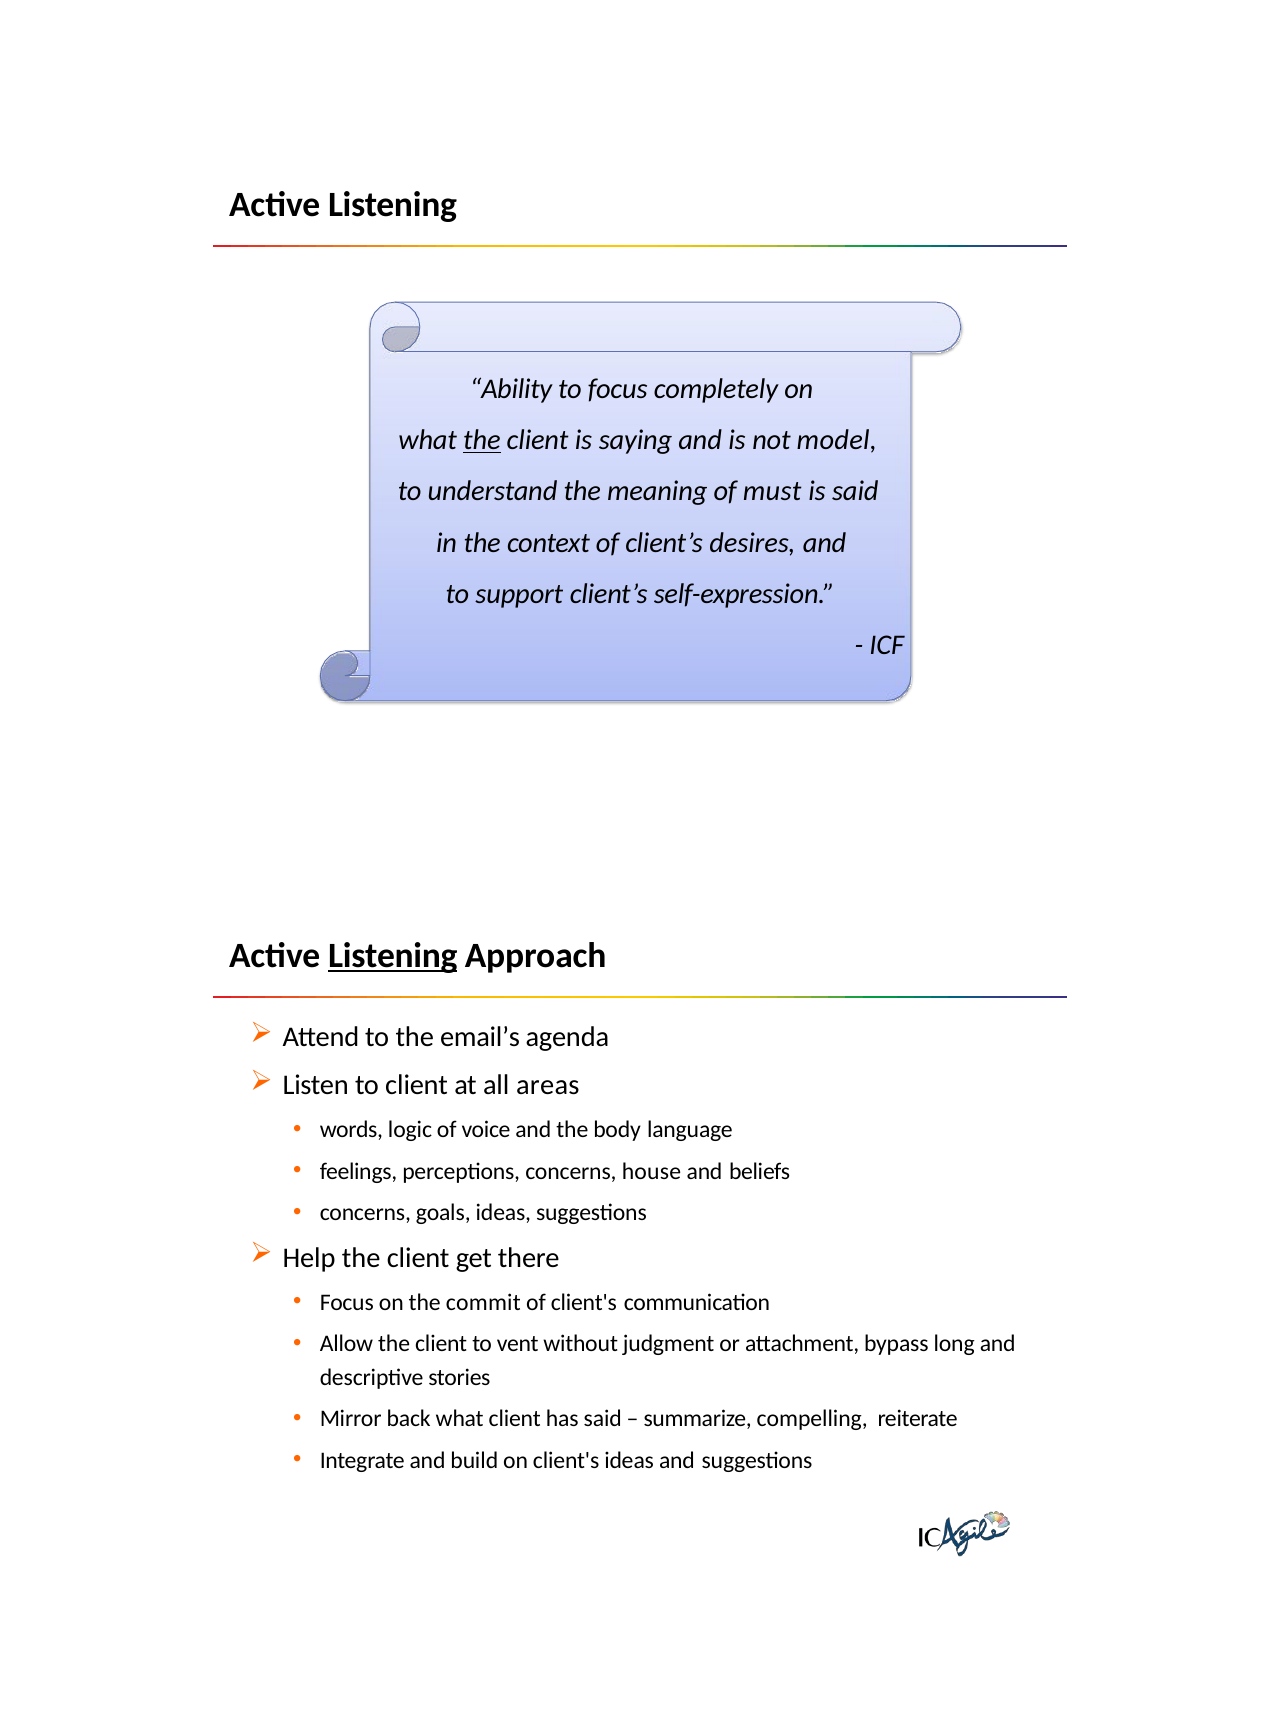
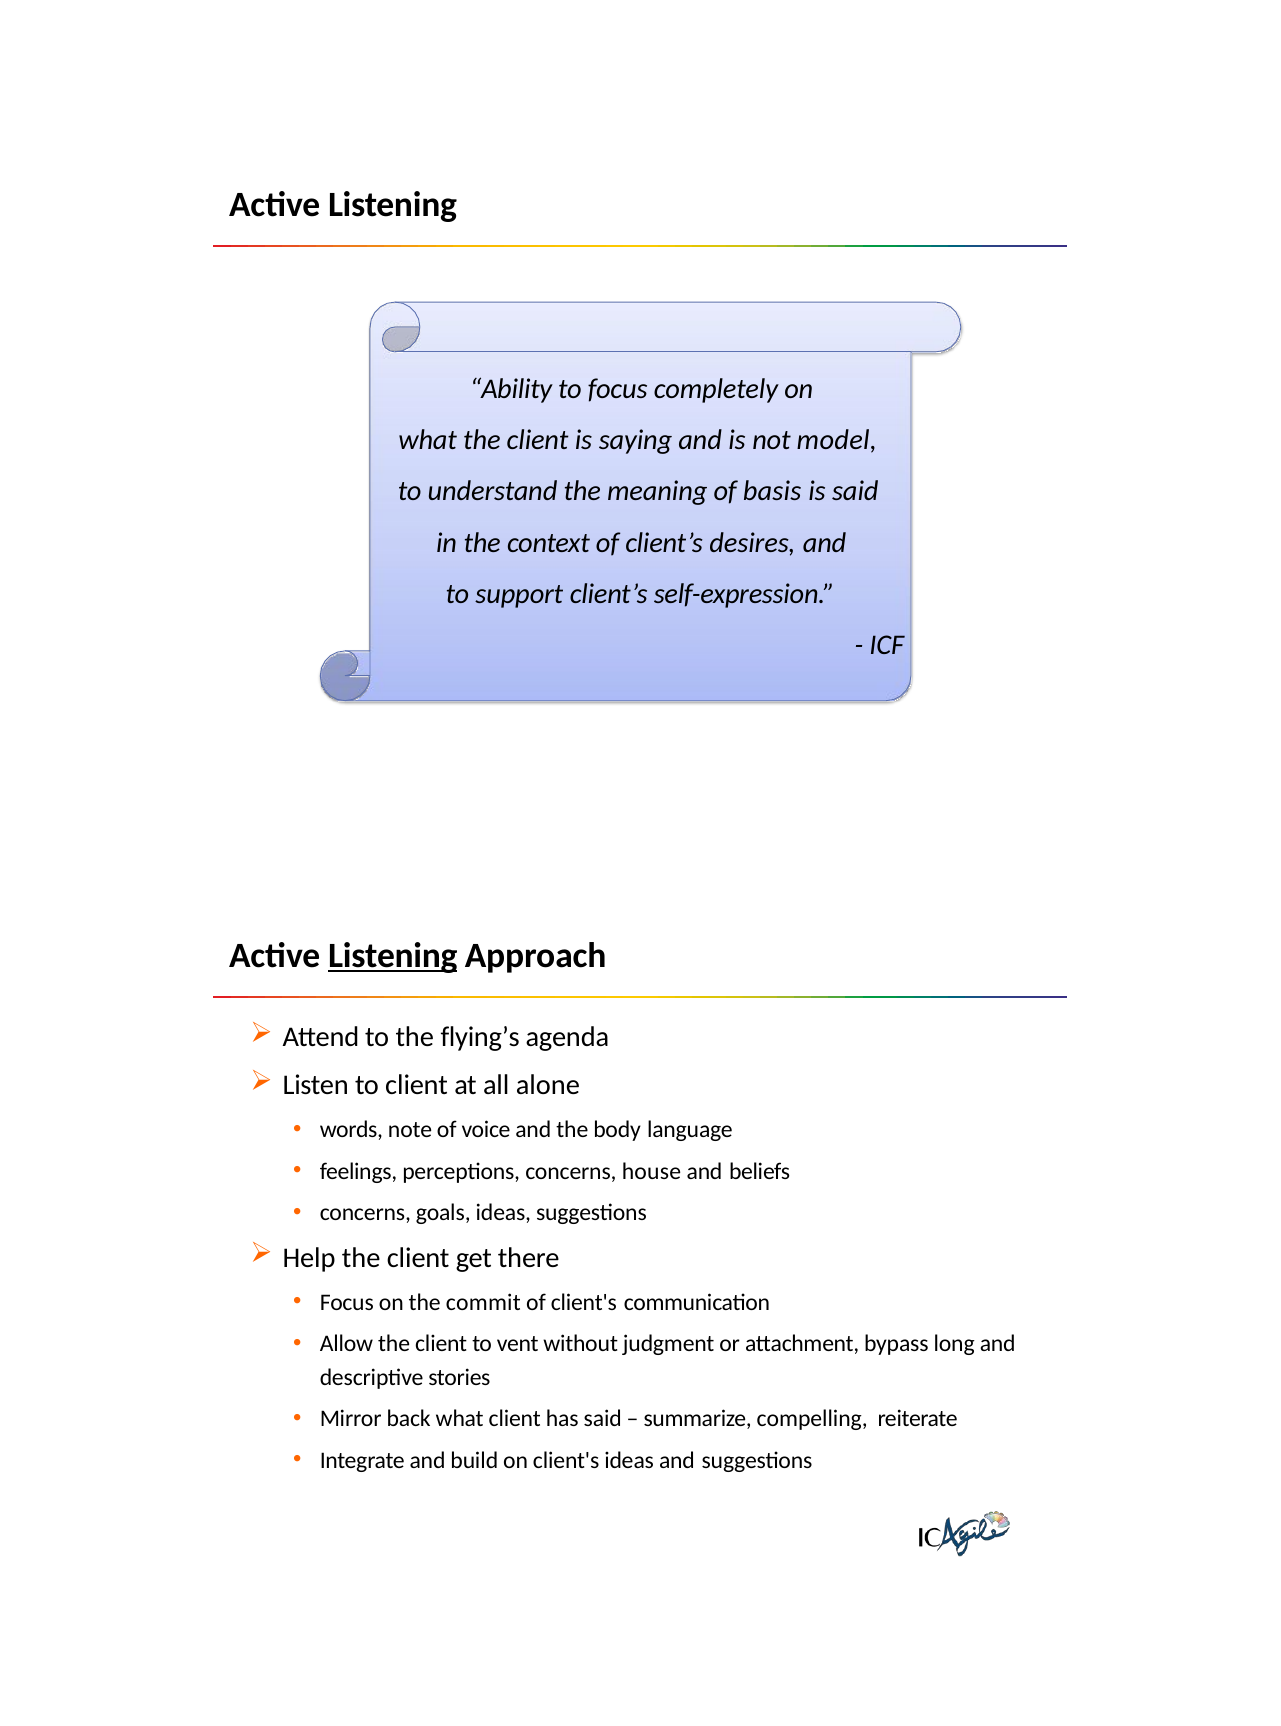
the at (482, 440) underline: present -> none
must: must -> basis
email’s: email’s -> flying’s
areas: areas -> alone
logic: logic -> note
